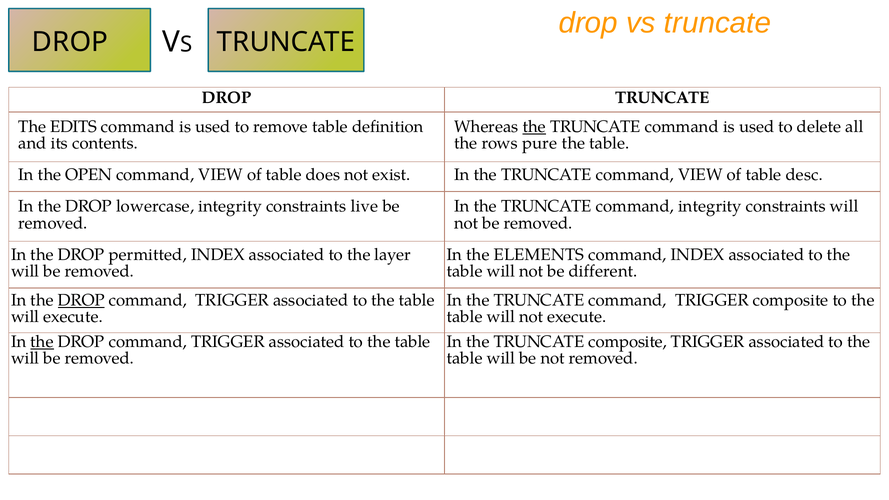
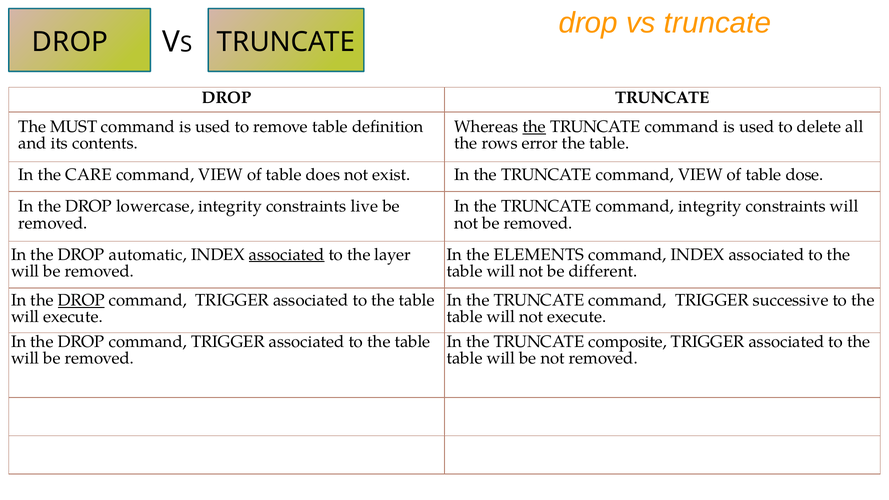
EDITS: EDITS -> MUST
pure: pure -> error
OPEN: OPEN -> CARE
desc: desc -> dose
permitted: permitted -> automatic
associated at (287, 255) underline: none -> present
TRIGGER composite: composite -> successive
the at (42, 342) underline: present -> none
